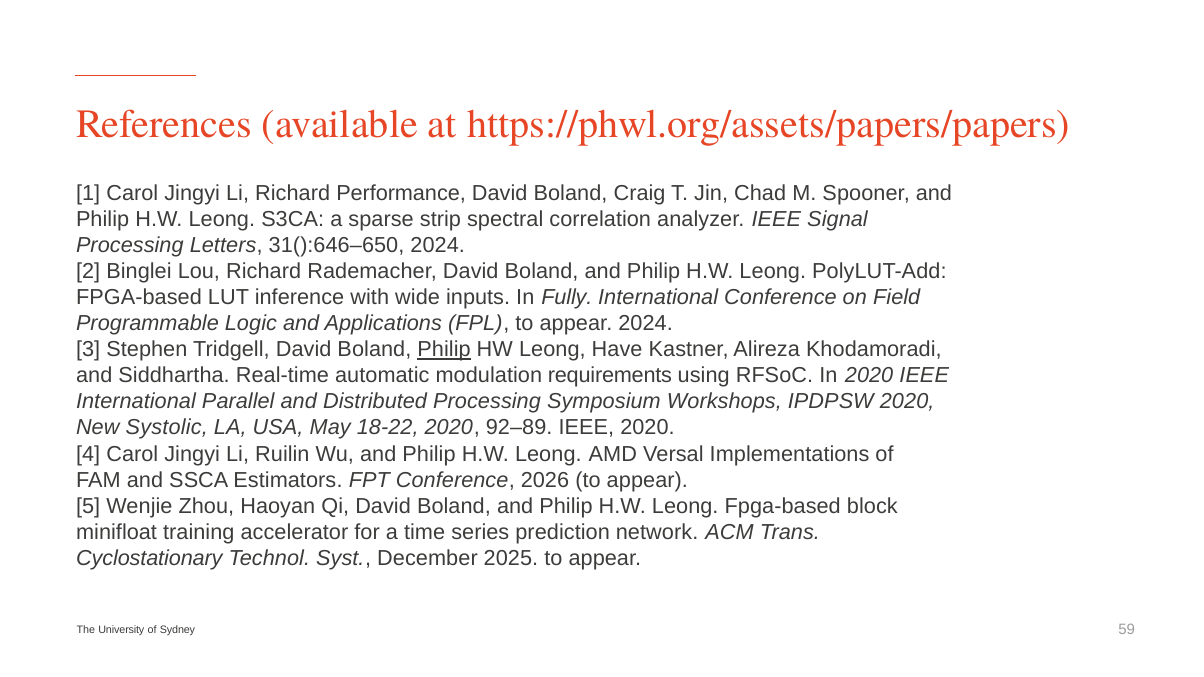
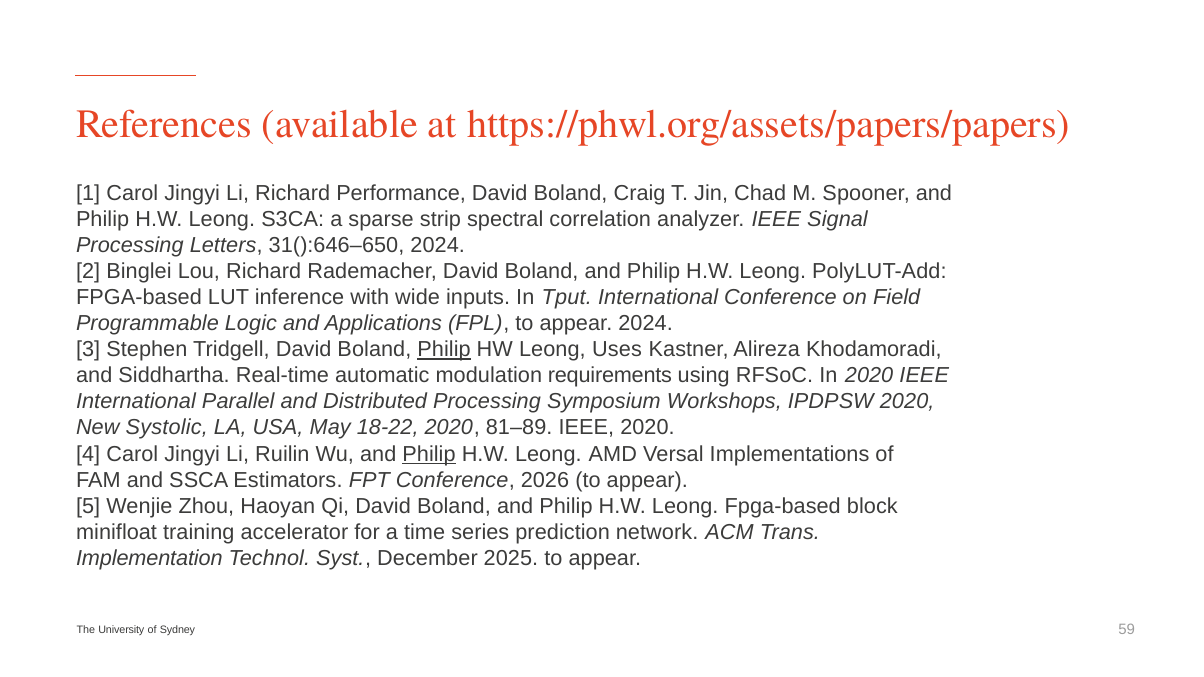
Fully: Fully -> Tput
Have: Have -> Uses
92–89: 92–89 -> 81–89
Philip at (429, 454) underline: none -> present
Cyclostationary: Cyclostationary -> Implementation
